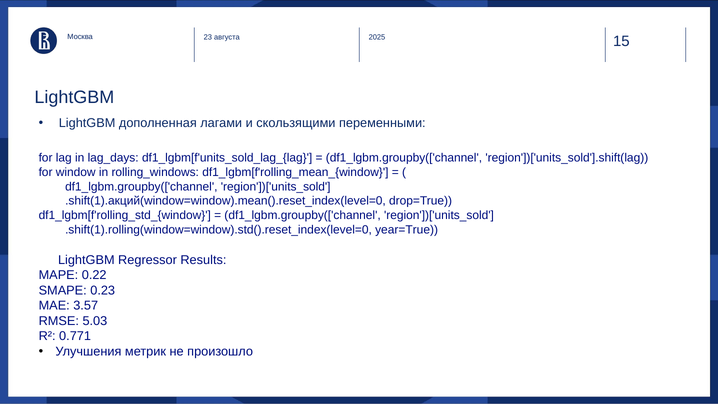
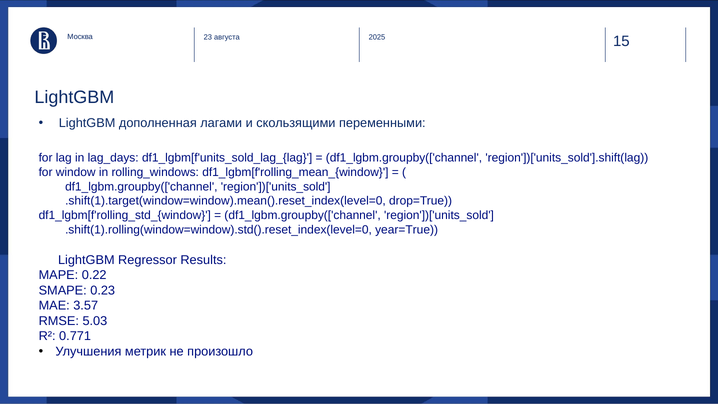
.shift(1).акций(window=window).mean().reset_index(level=0: .shift(1).акций(window=window).mean().reset_index(level=0 -> .shift(1).target(window=window).mean().reset_index(level=0
